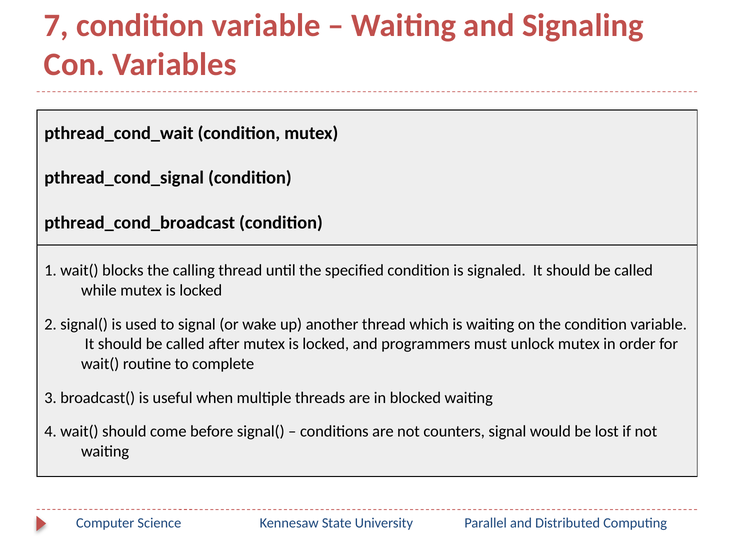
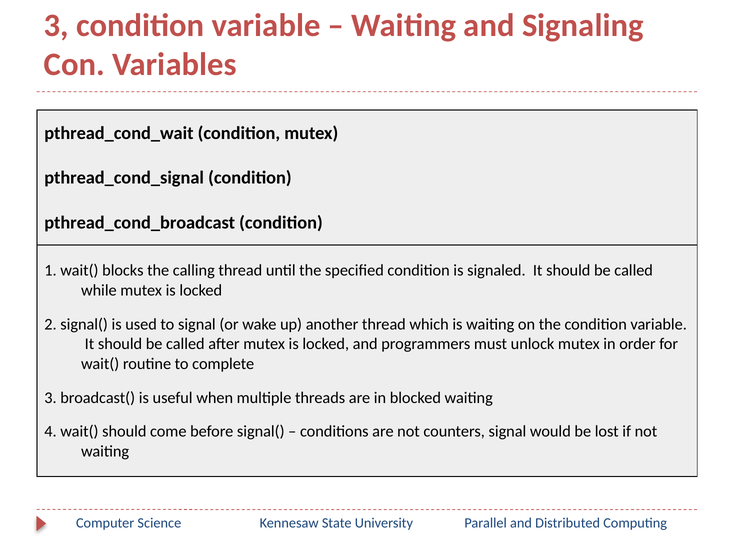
7 at (56, 26): 7 -> 3
